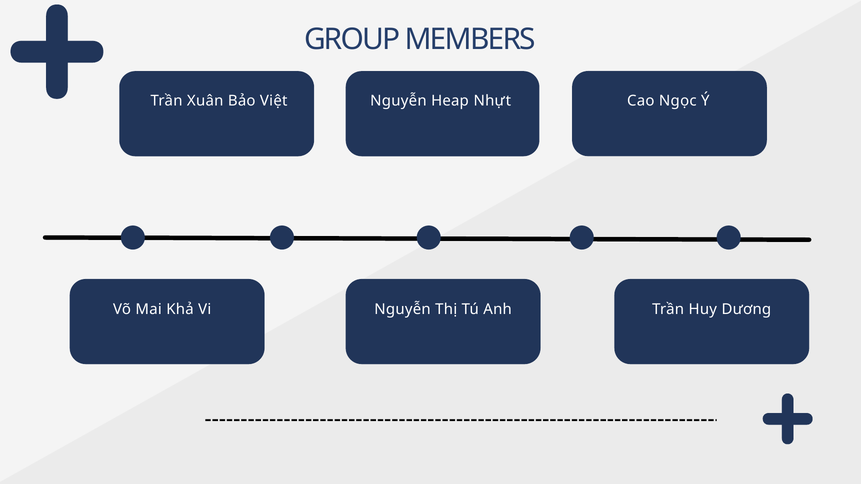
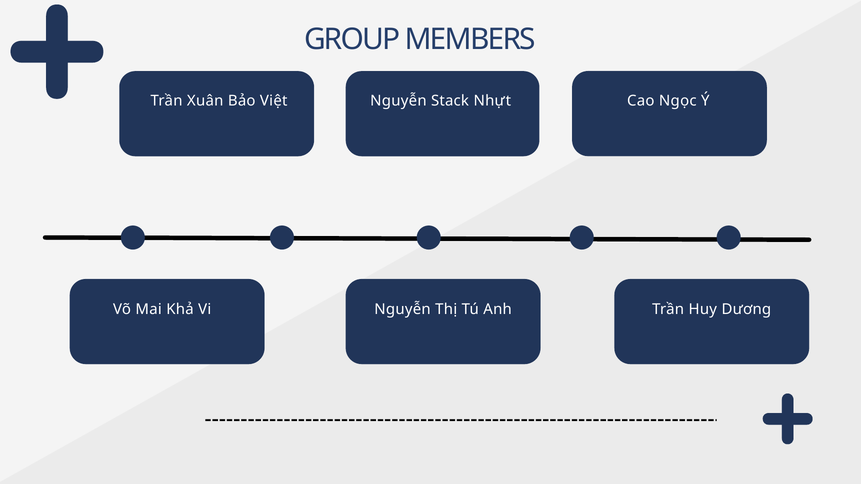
Heap: Heap -> Stack
